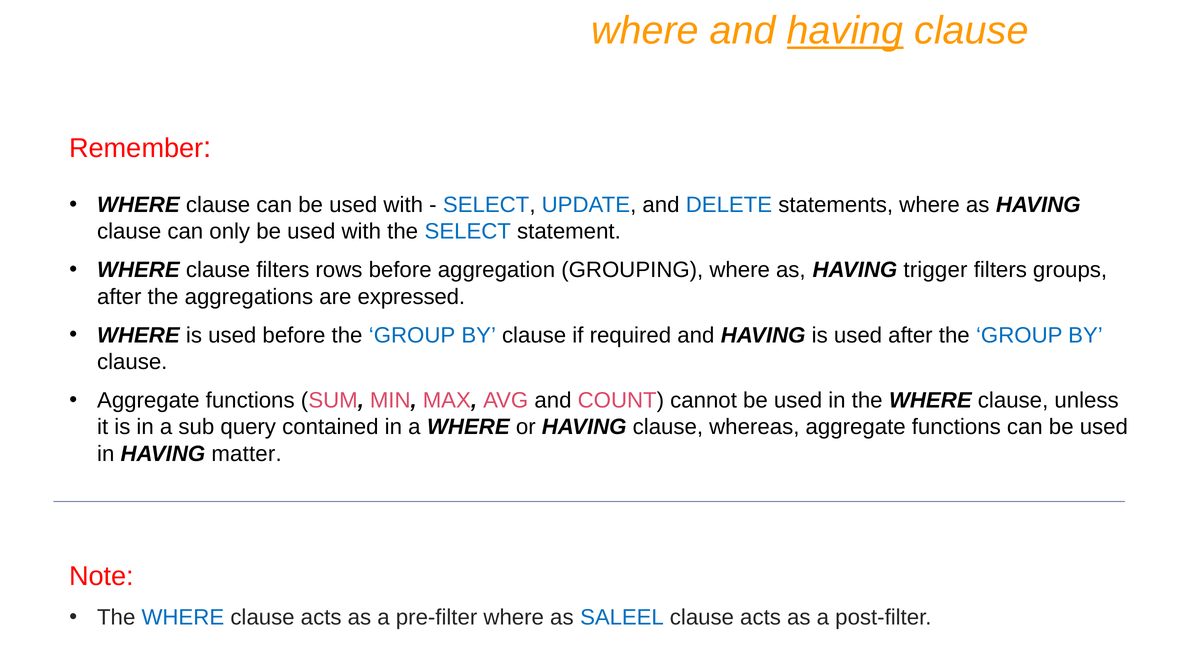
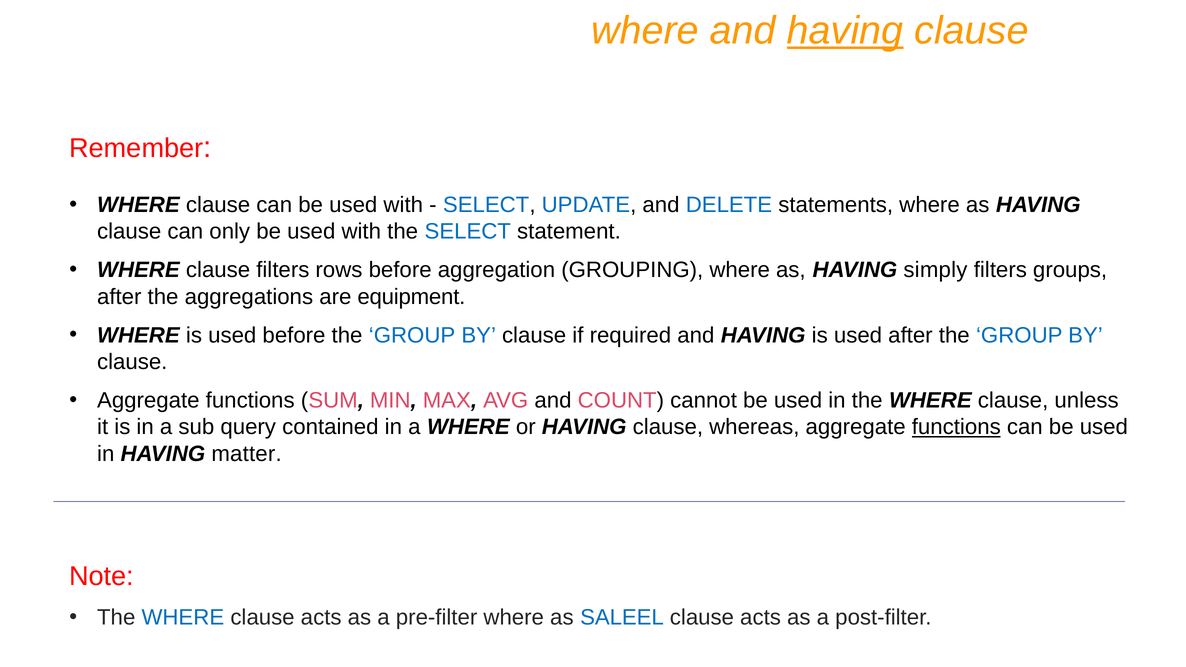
trigger: trigger -> simply
expressed: expressed -> equipment
functions at (956, 427) underline: none -> present
